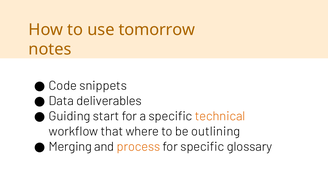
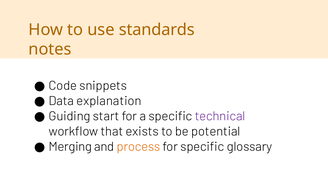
tomorrow: tomorrow -> standards
deliverables: deliverables -> explanation
technical colour: orange -> purple
where: where -> exists
outlining: outlining -> potential
